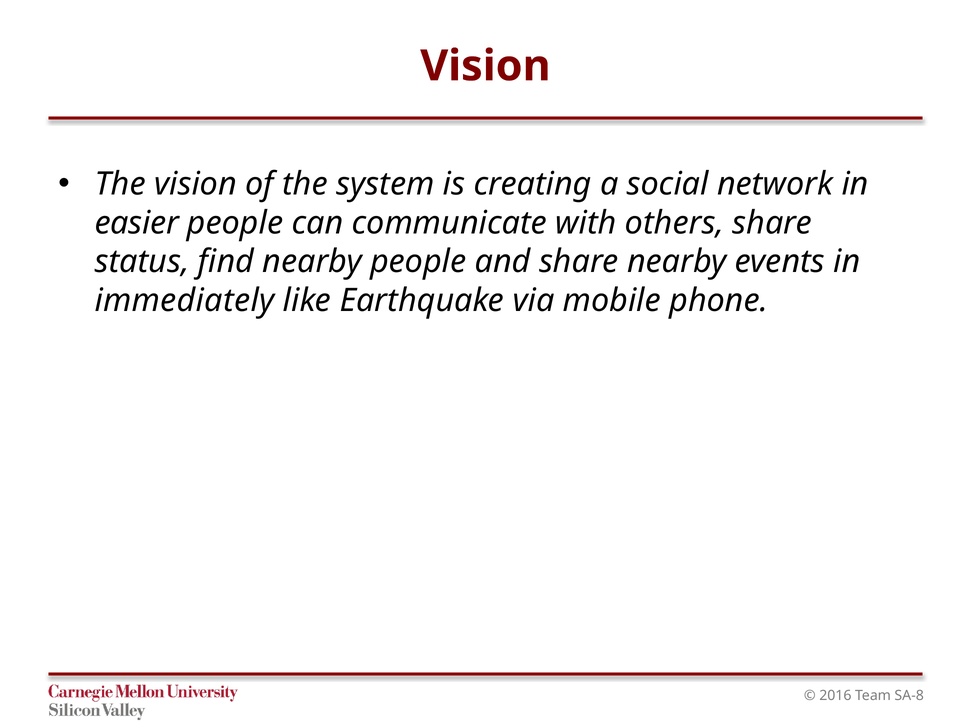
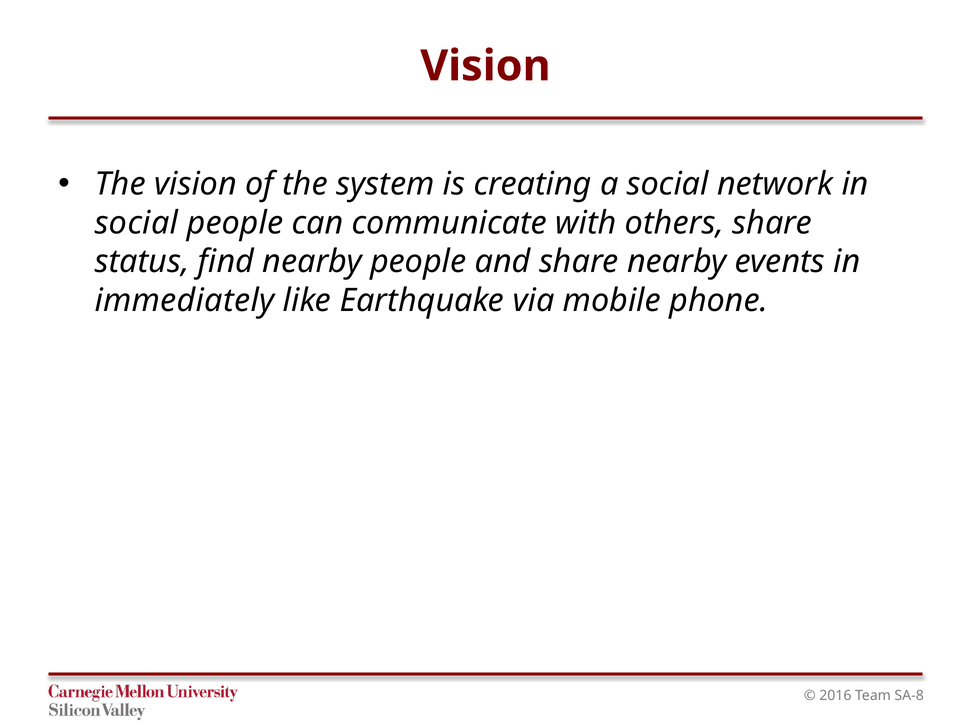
easier at (137, 223): easier -> social
